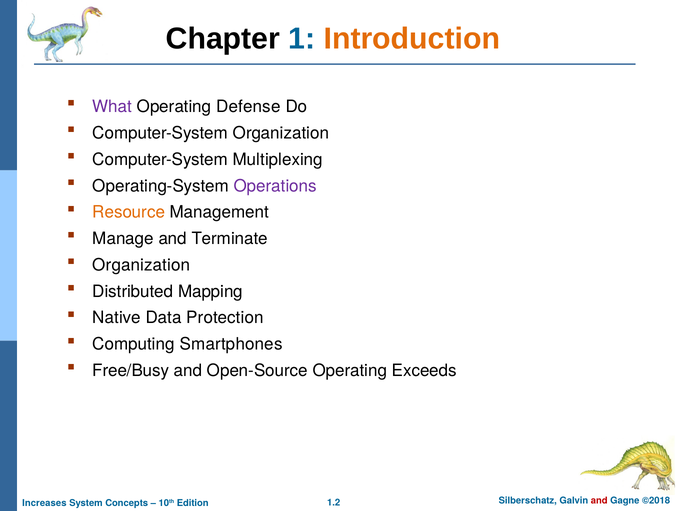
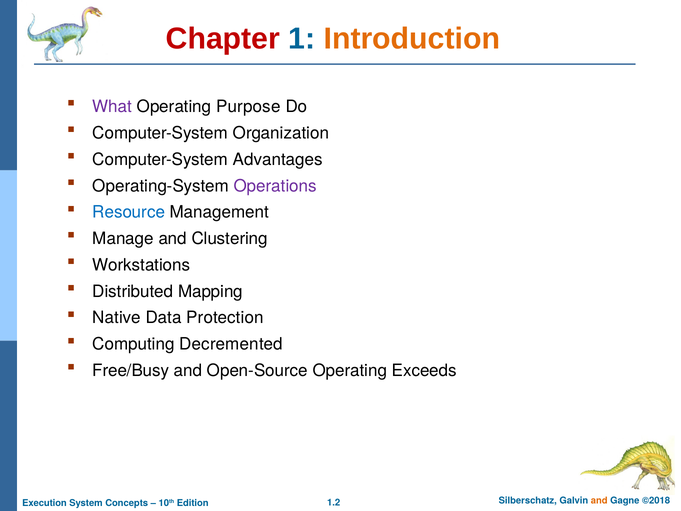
Chapter colour: black -> red
Defense: Defense -> Purpose
Multiplexing: Multiplexing -> Advantages
Resource colour: orange -> blue
Terminate: Terminate -> Clustering
Organization at (141, 265): Organization -> Workstations
Smartphones: Smartphones -> Decremented
and at (599, 500) colour: red -> orange
Increases: Increases -> Execution
